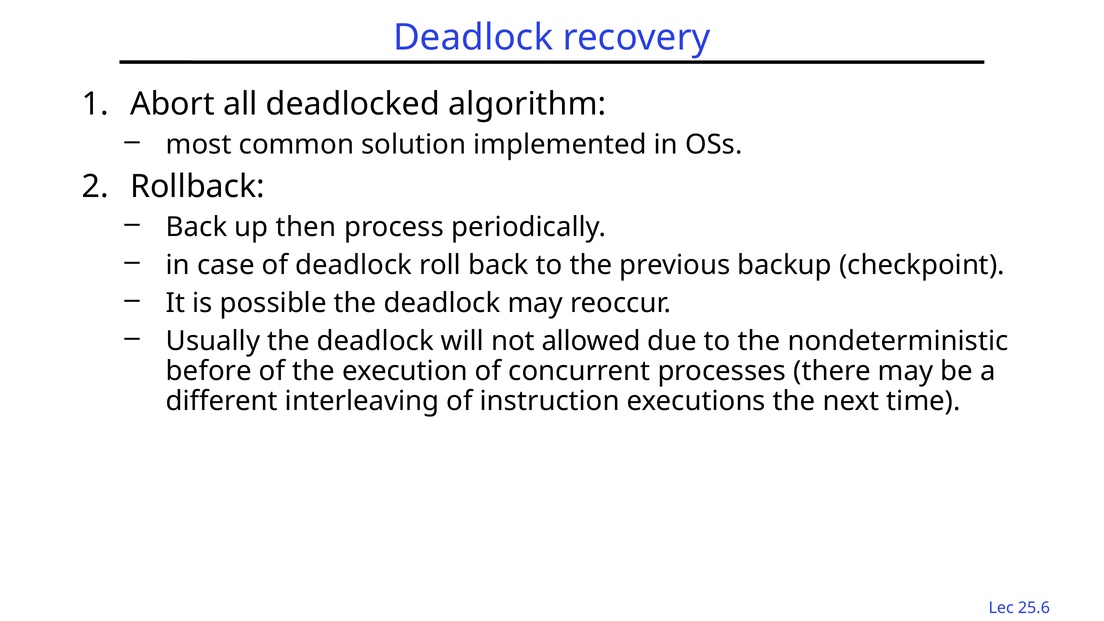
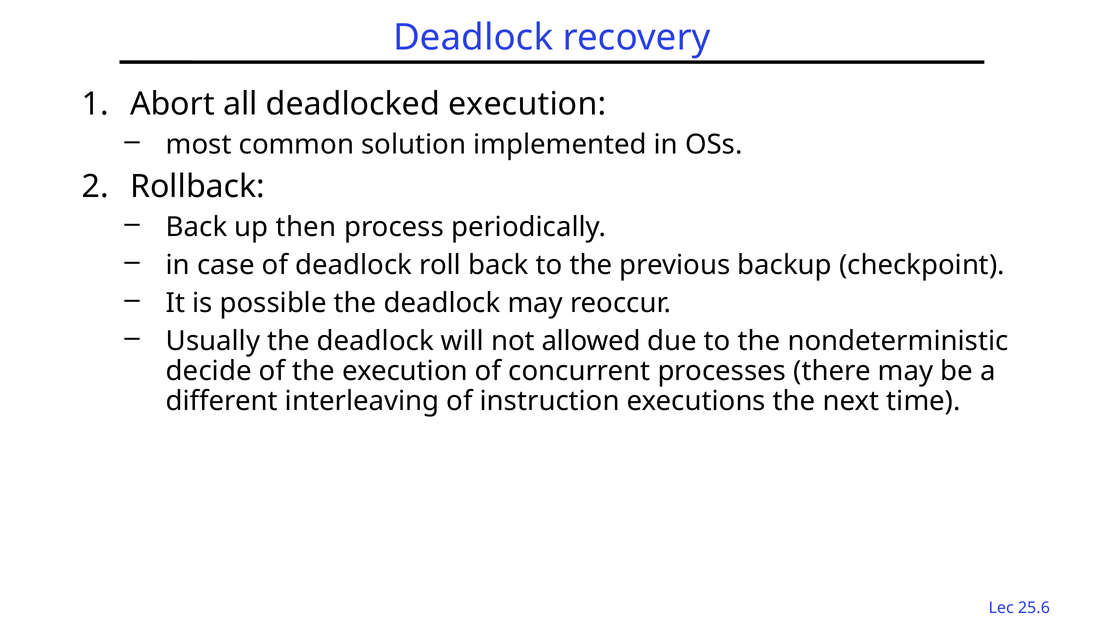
deadlocked algorithm: algorithm -> execution
before: before -> decide
